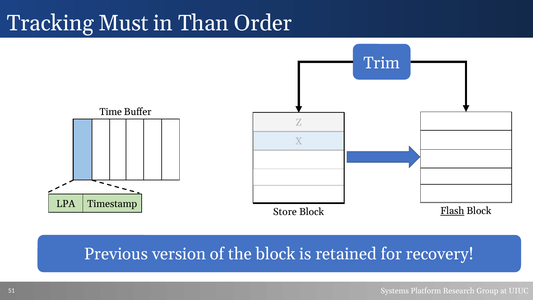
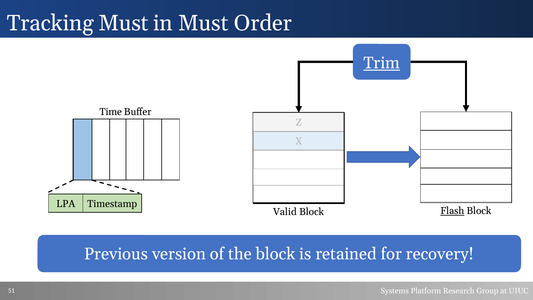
in Than: Than -> Must
Trim at (382, 63) underline: none -> present
Store at (285, 212): Store -> Valid
